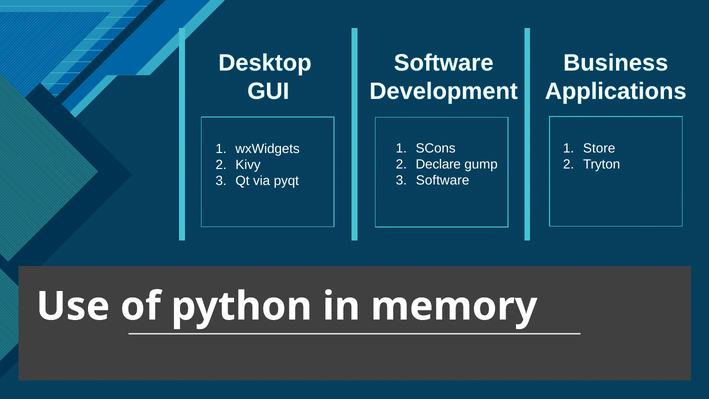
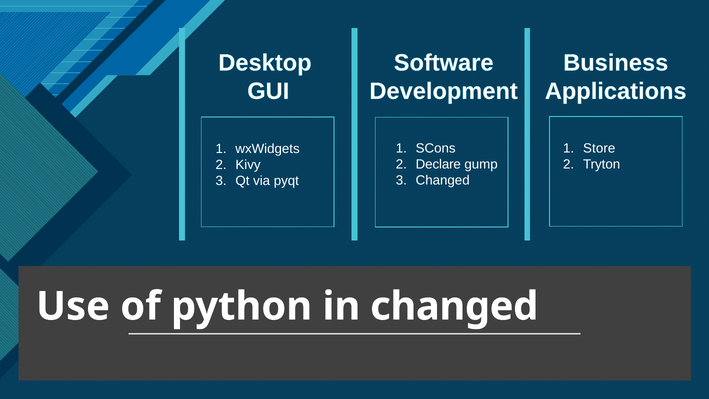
Software at (443, 180): Software -> Changed
in memory: memory -> changed
